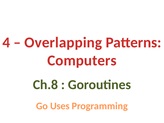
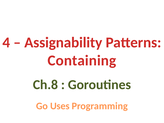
Overlapping: Overlapping -> Assignability
Computers: Computers -> Containing
